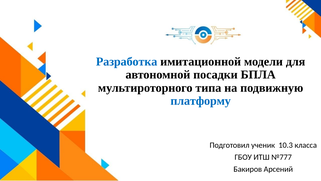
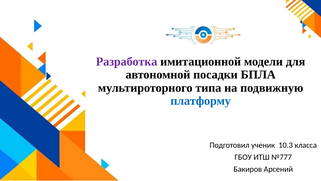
Разработка colour: blue -> purple
